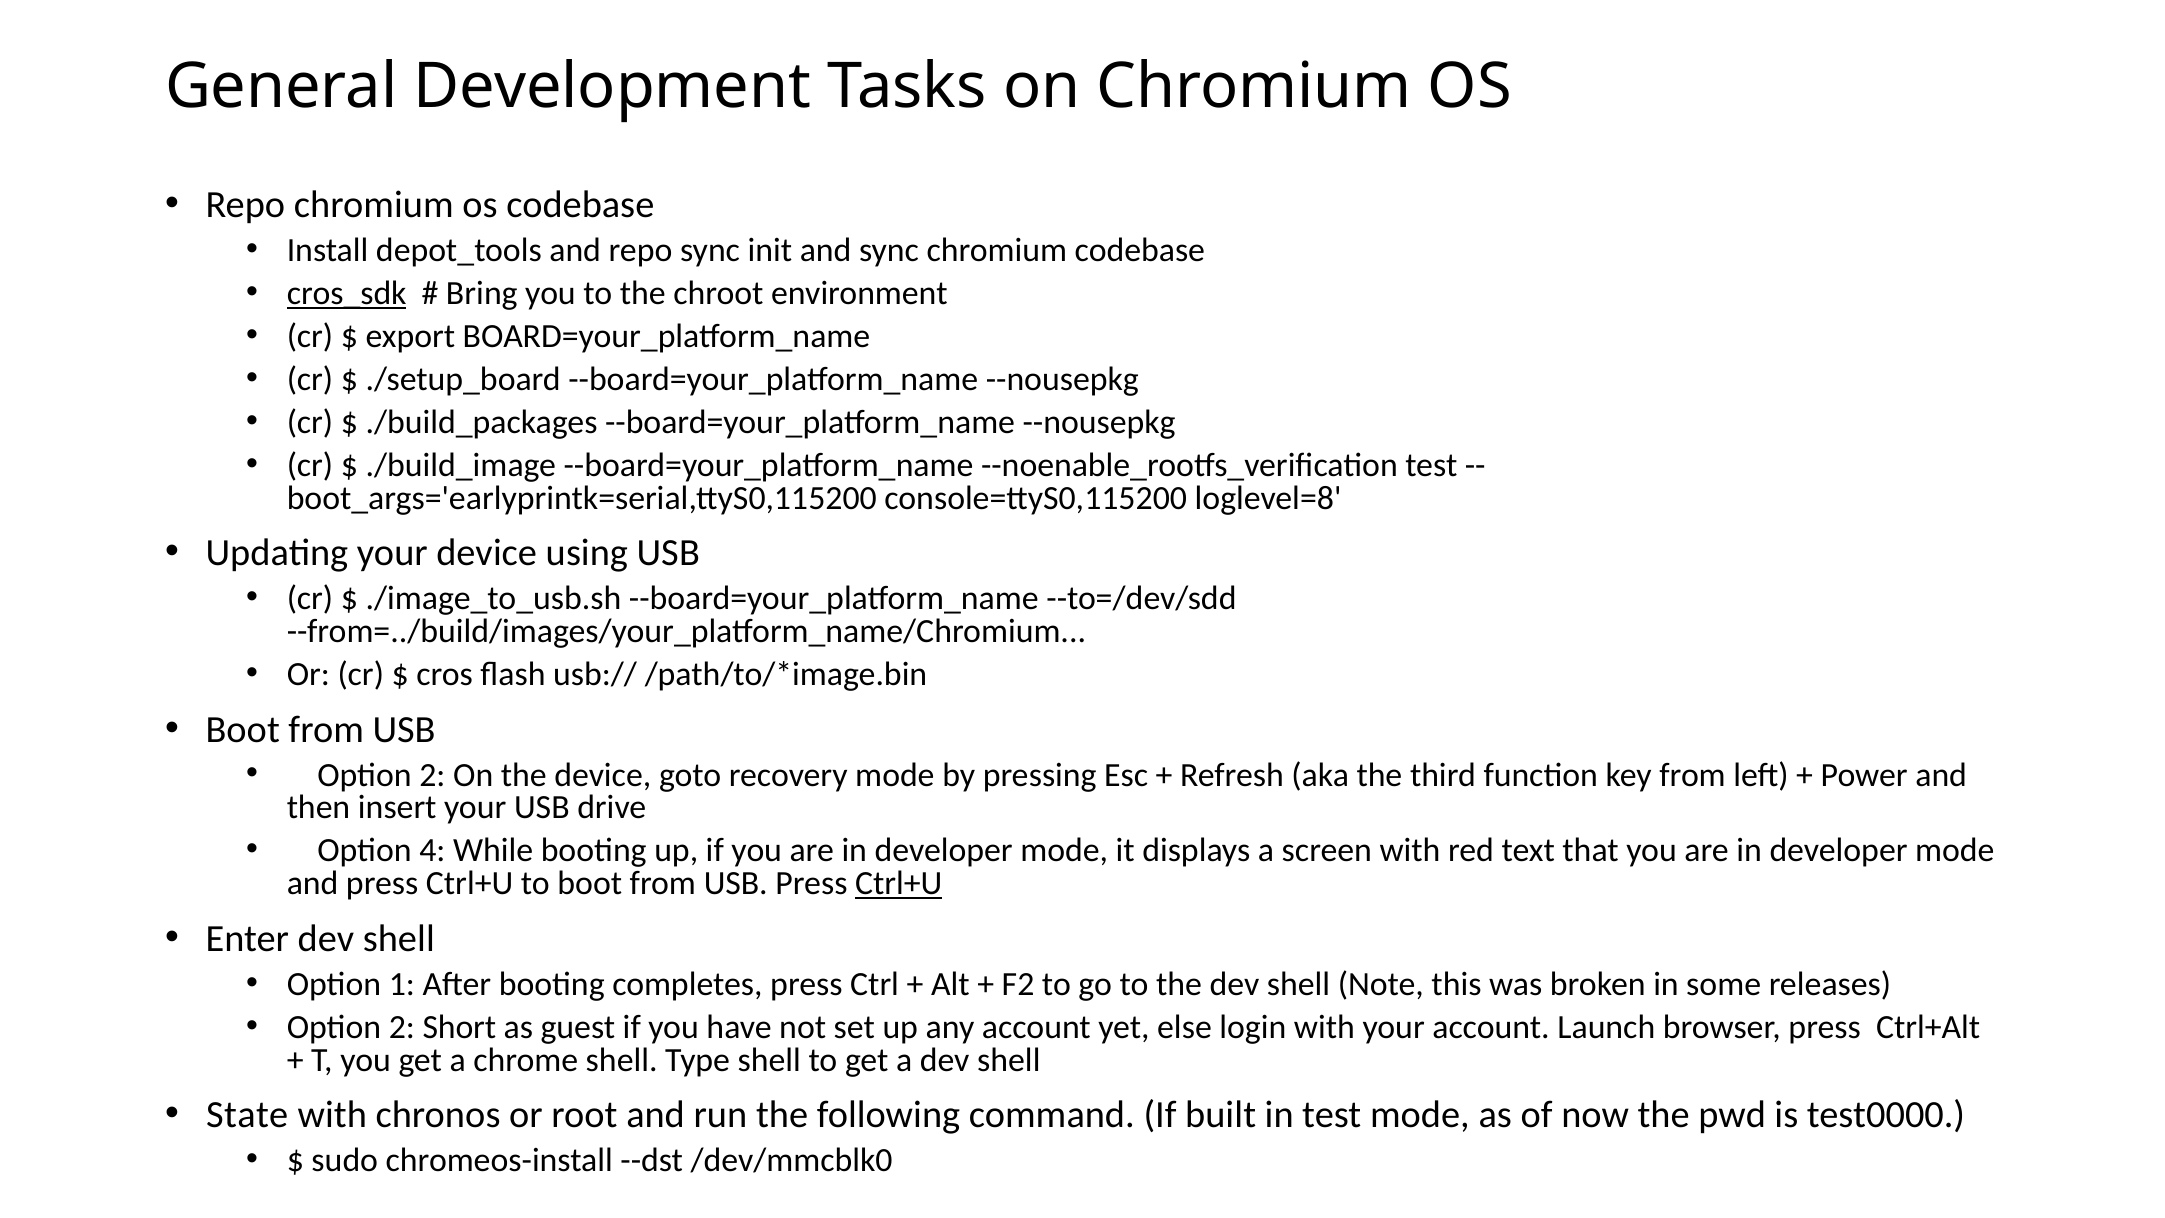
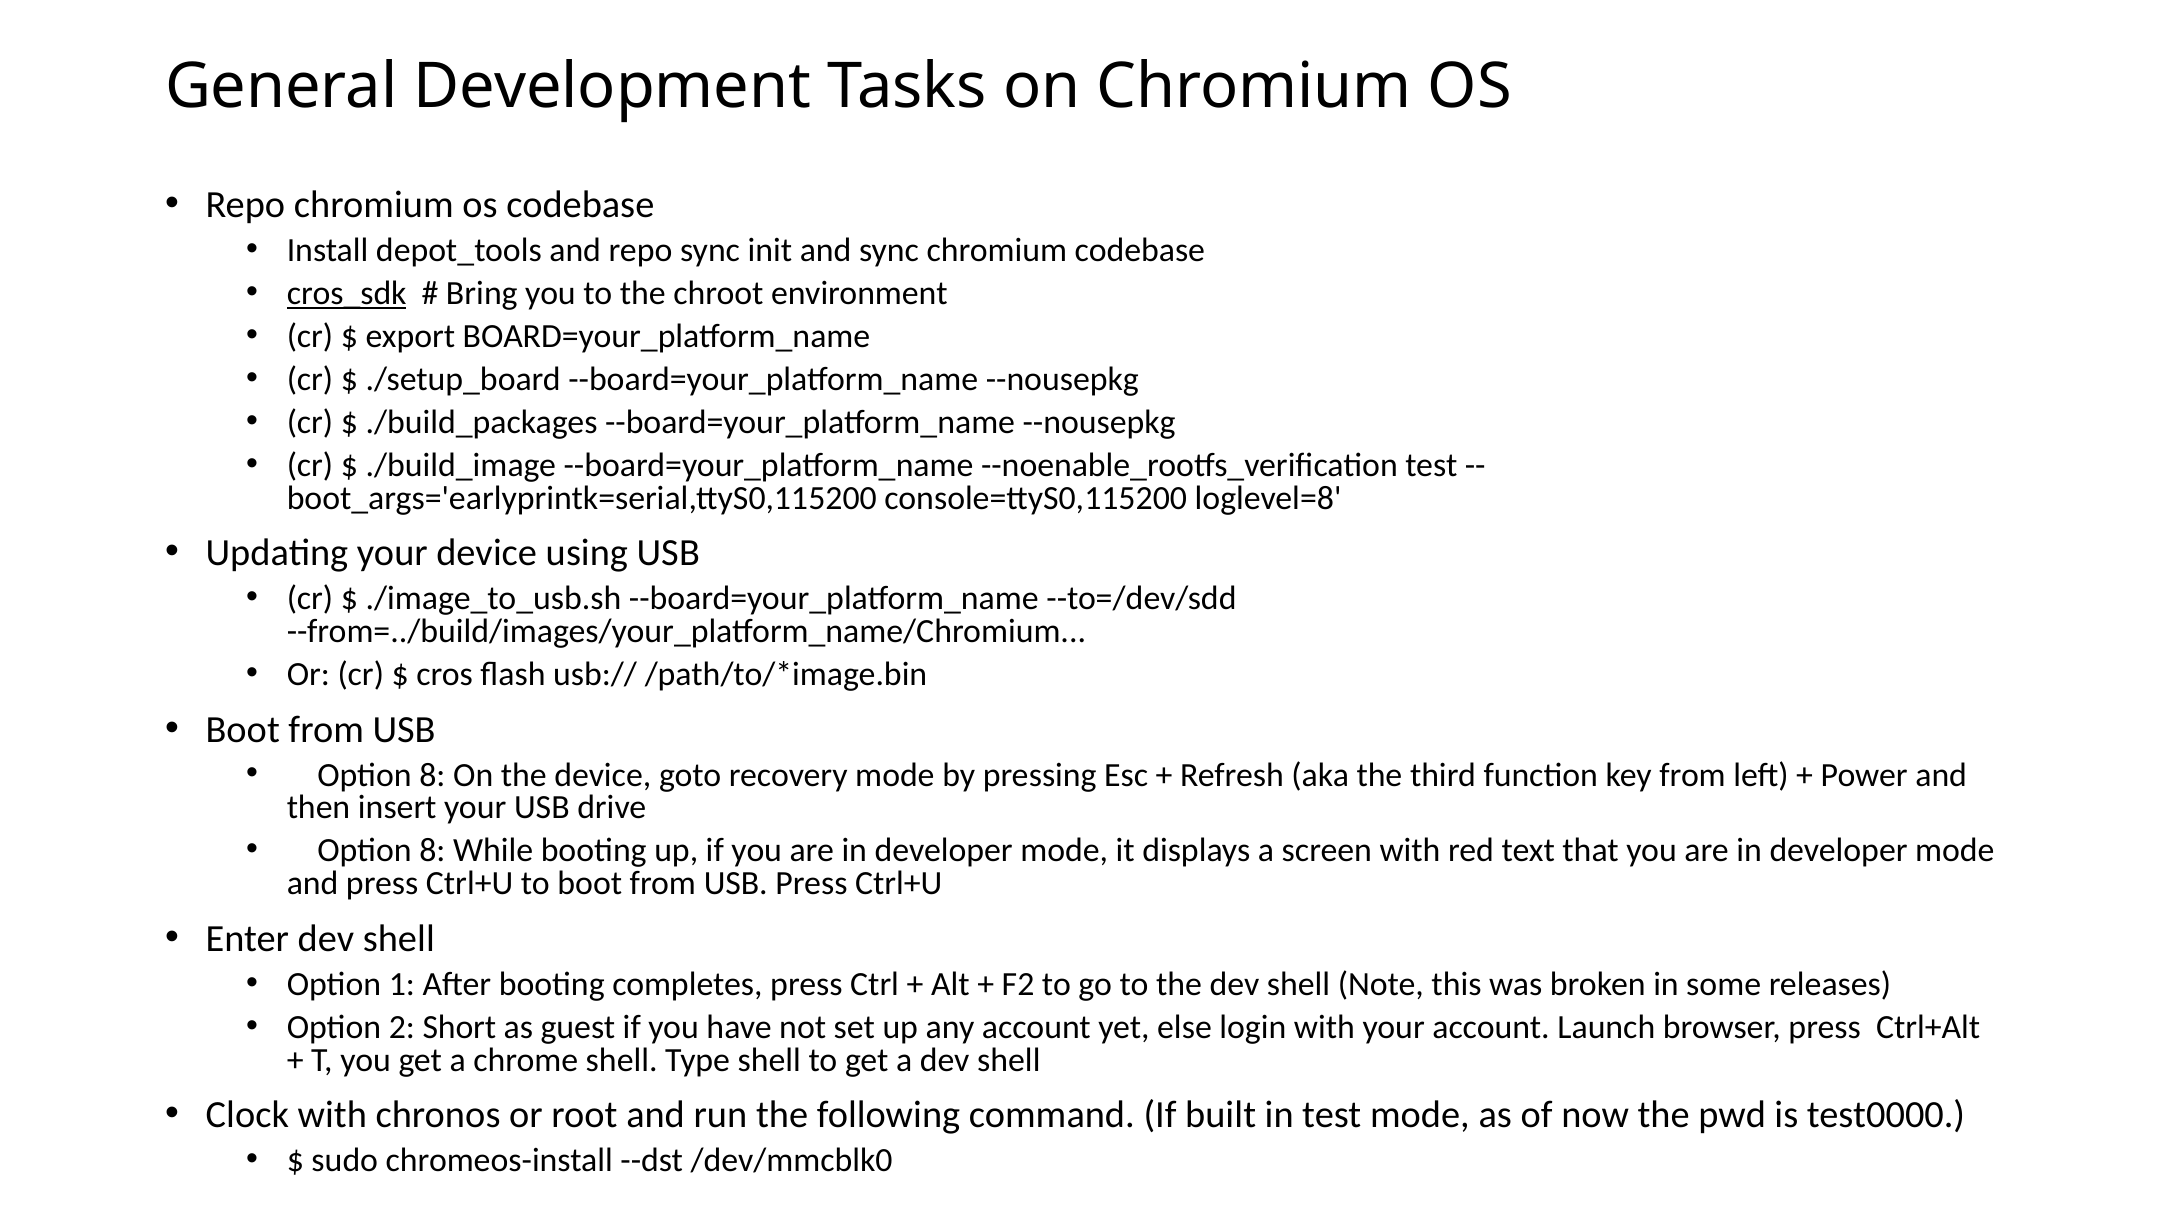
2 at (432, 775): 2 -> 8
4 at (432, 851): 4 -> 8
Ctrl+U at (899, 883) underline: present -> none
State: State -> Clock
